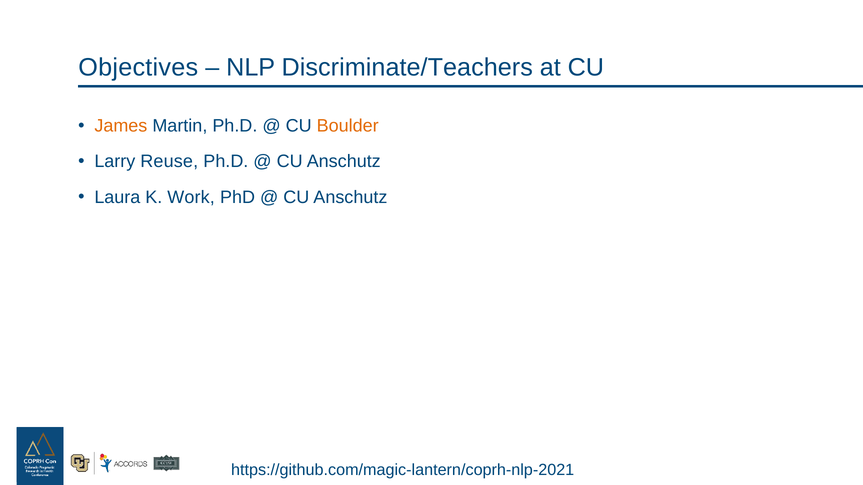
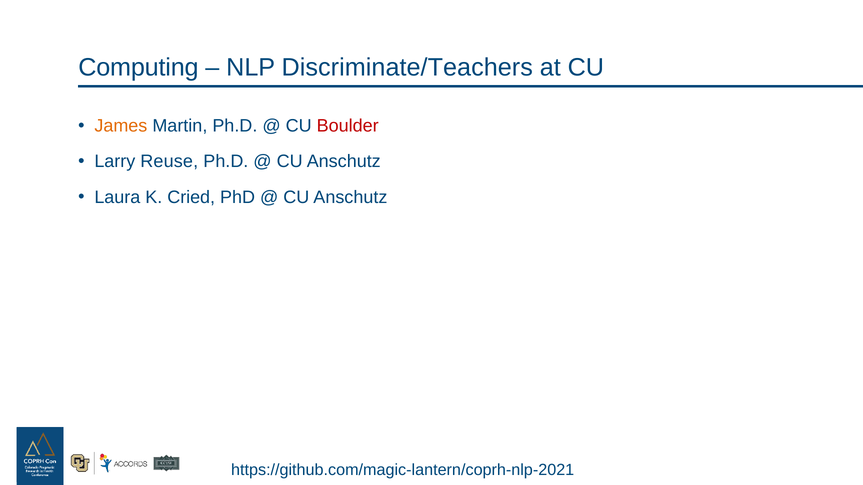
Objectives: Objectives -> Computing
Boulder colour: orange -> red
Work: Work -> Cried
